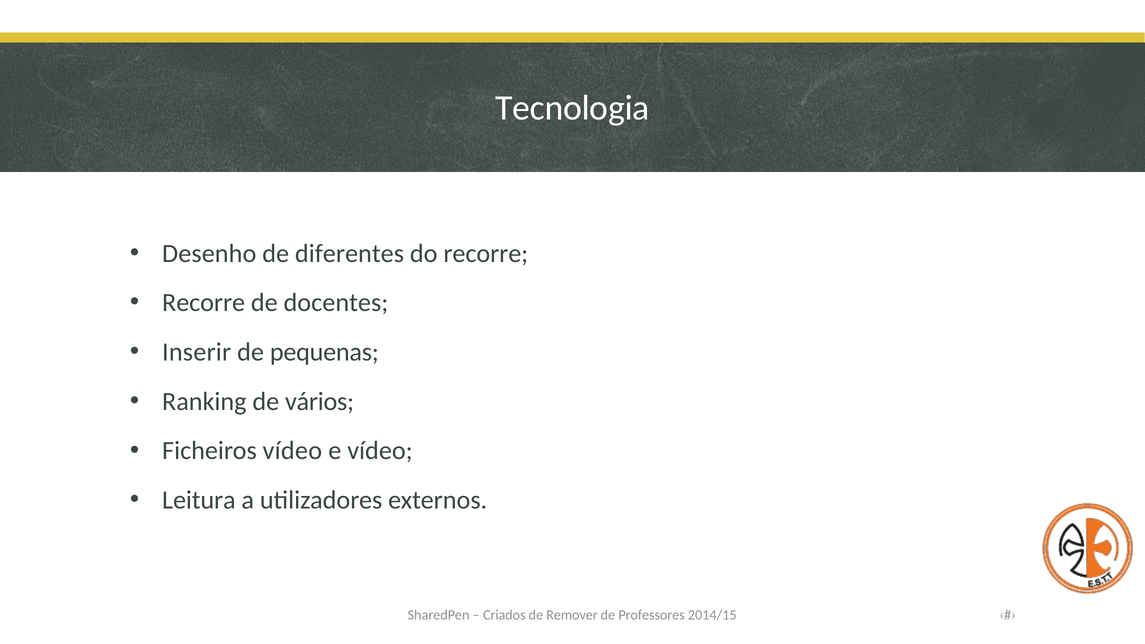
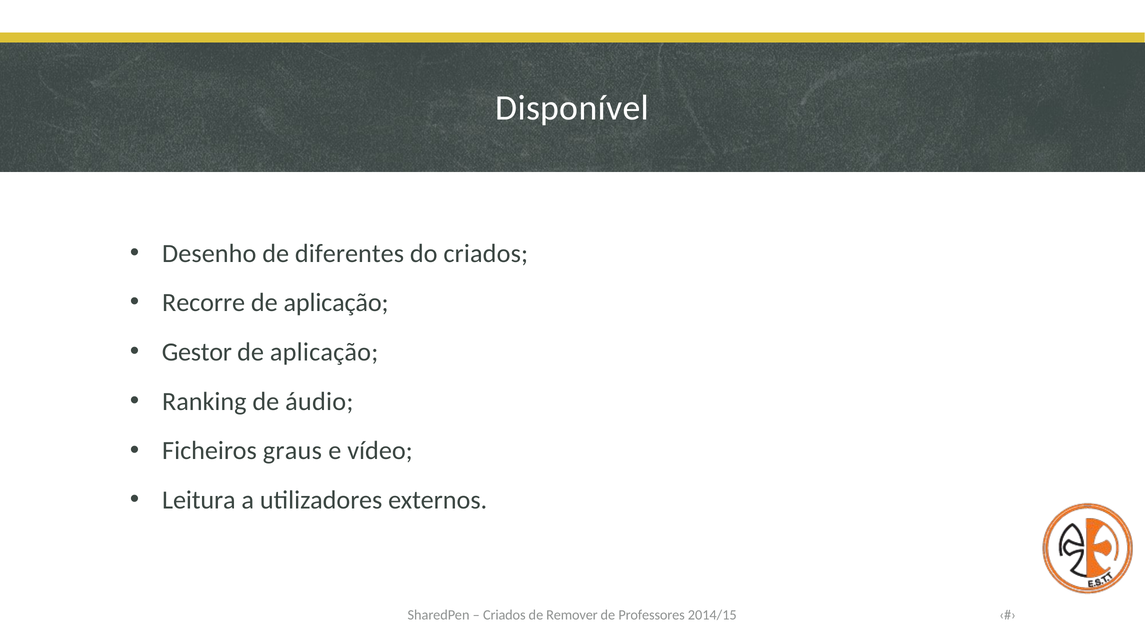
Tecnologia: Tecnologia -> Disponível
do recorre: recorre -> criados
docentes at (336, 303): docentes -> aplicação
Inserir: Inserir -> Gestor
pequenas at (324, 352): pequenas -> aplicação
vários: vários -> áudio
Ficheiros vídeo: vídeo -> graus
